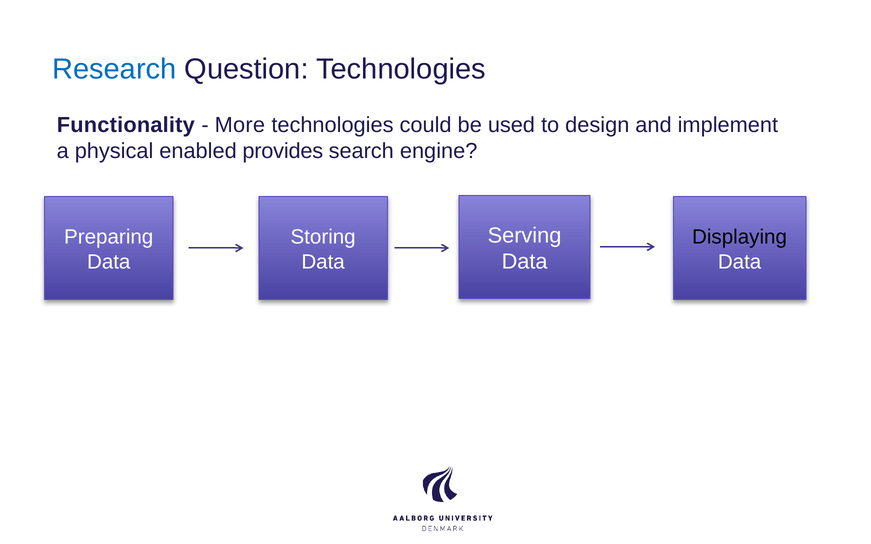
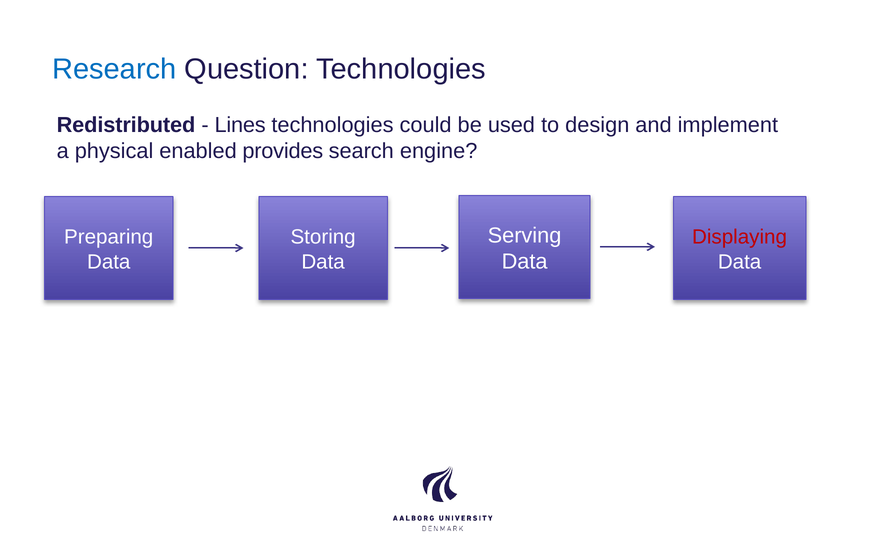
Functionality: Functionality -> Redistributed
More: More -> Lines
Displaying colour: black -> red
